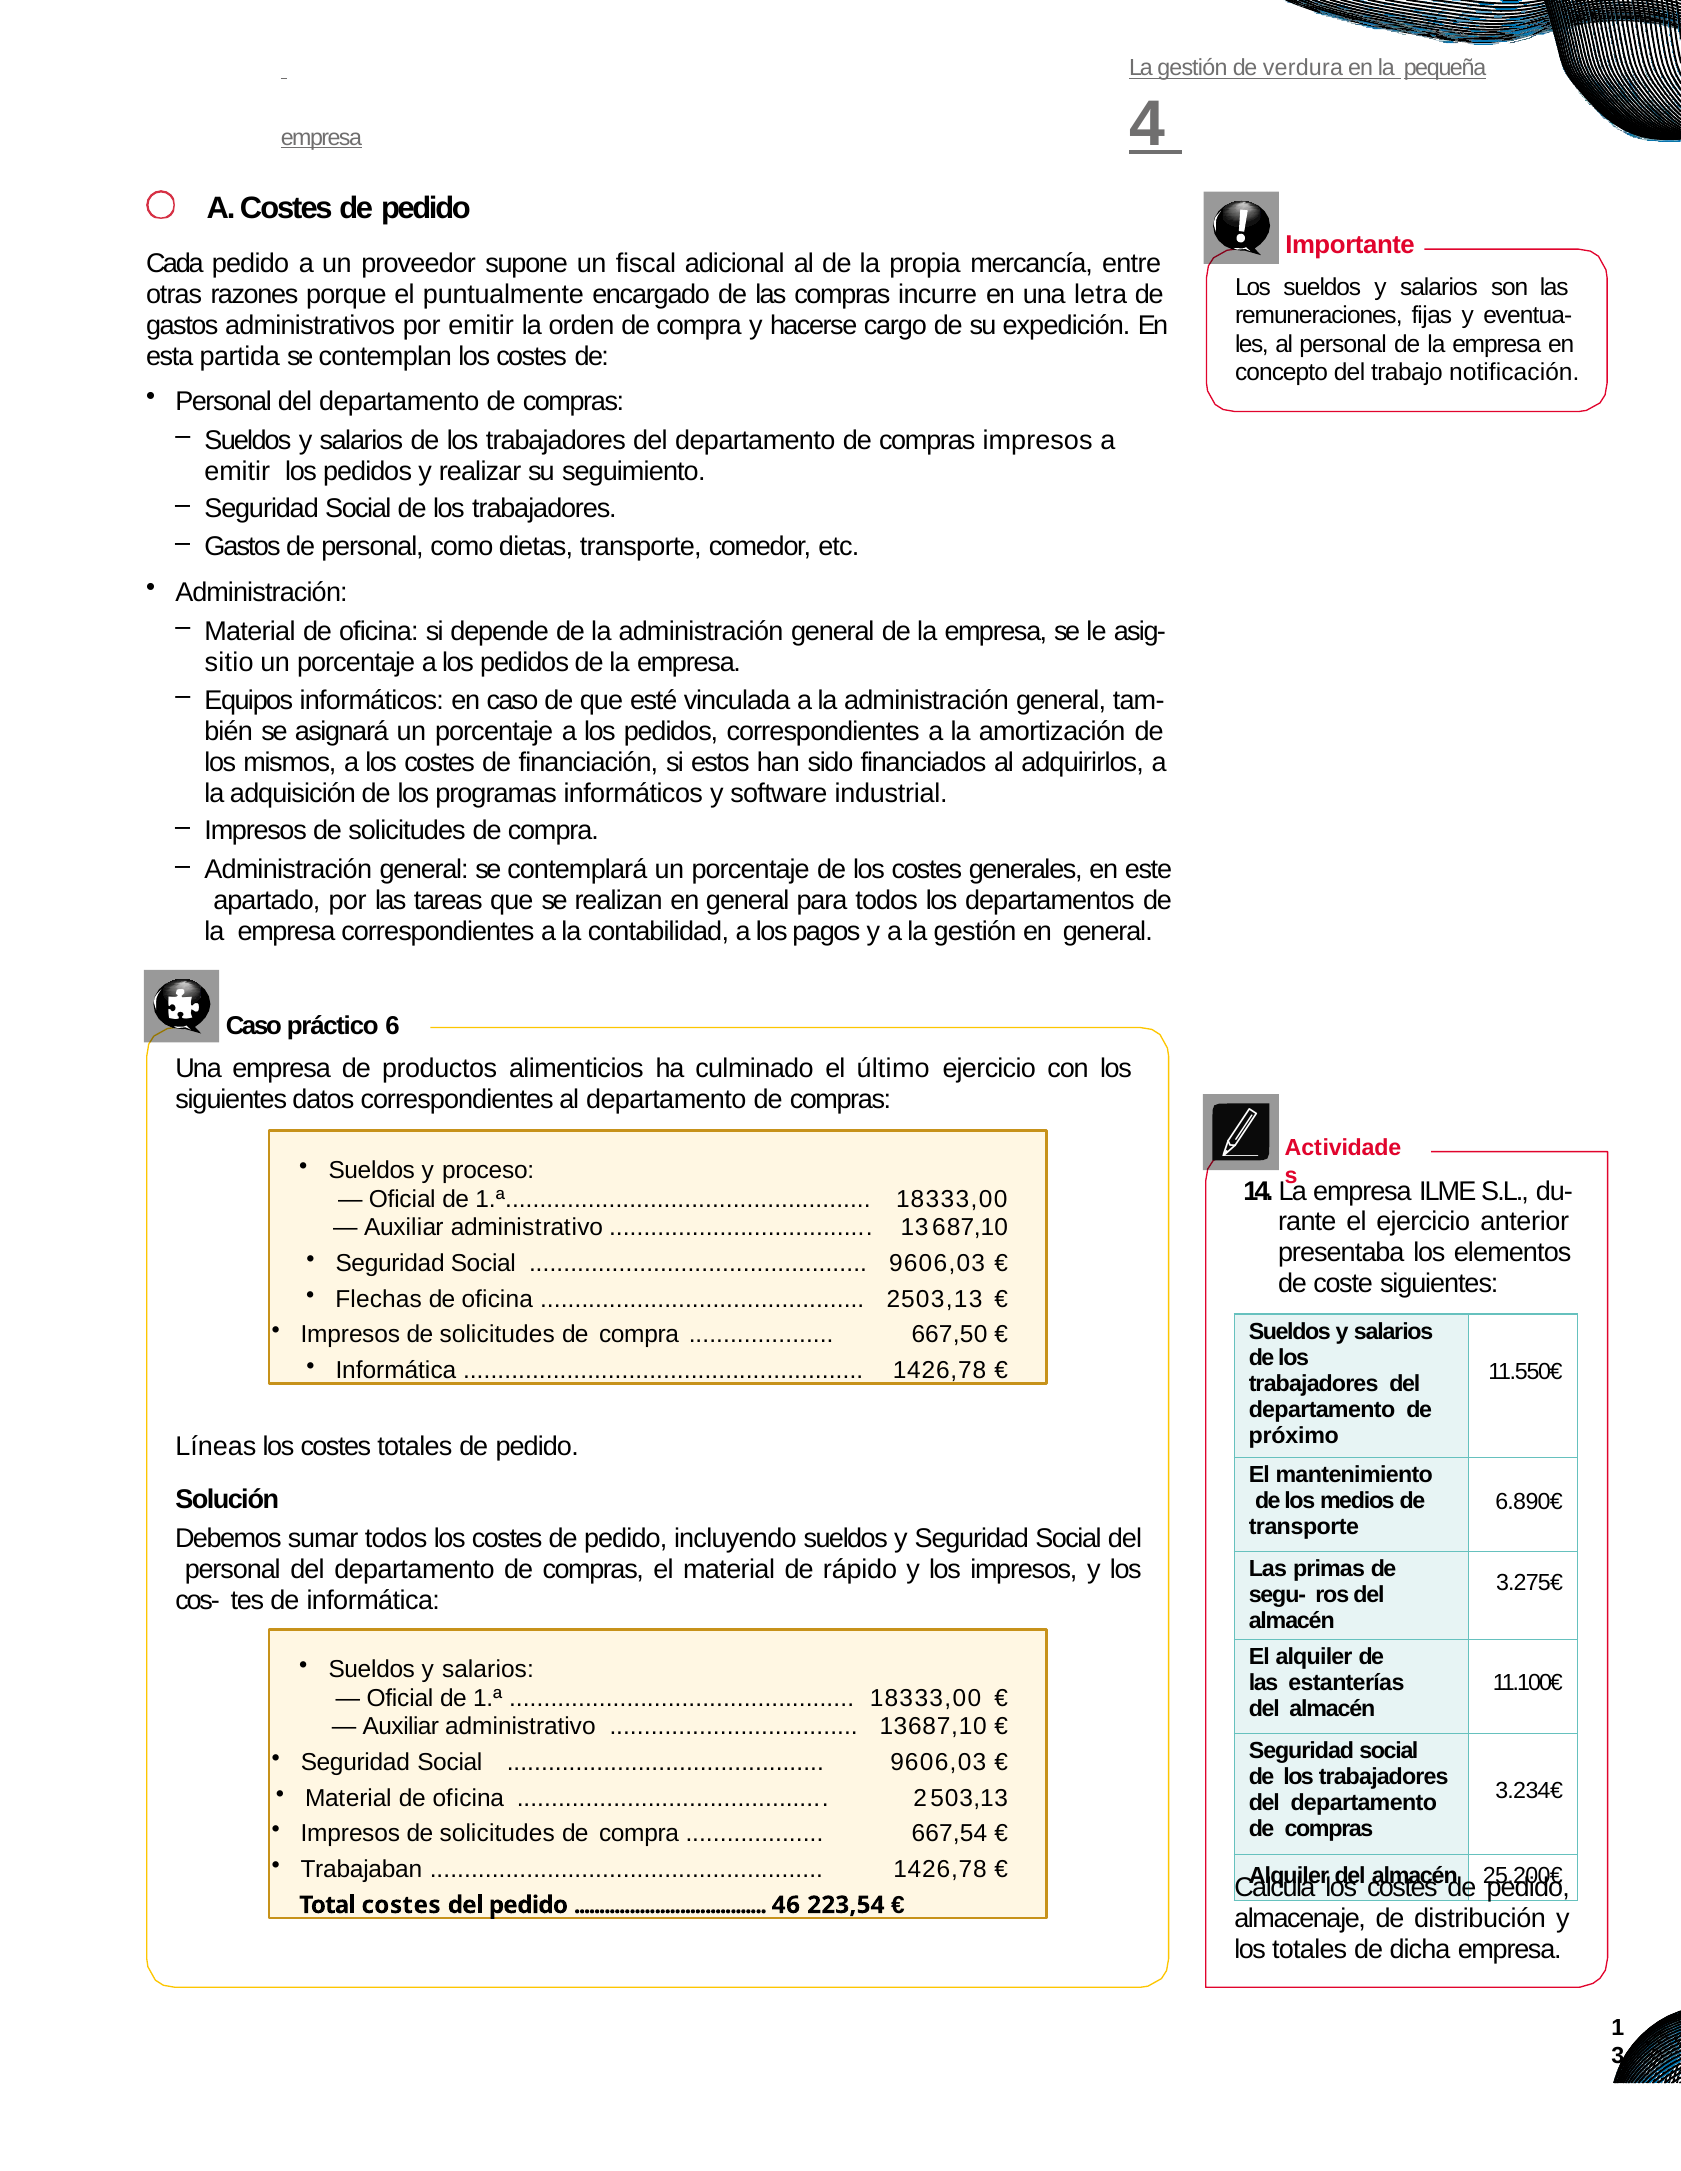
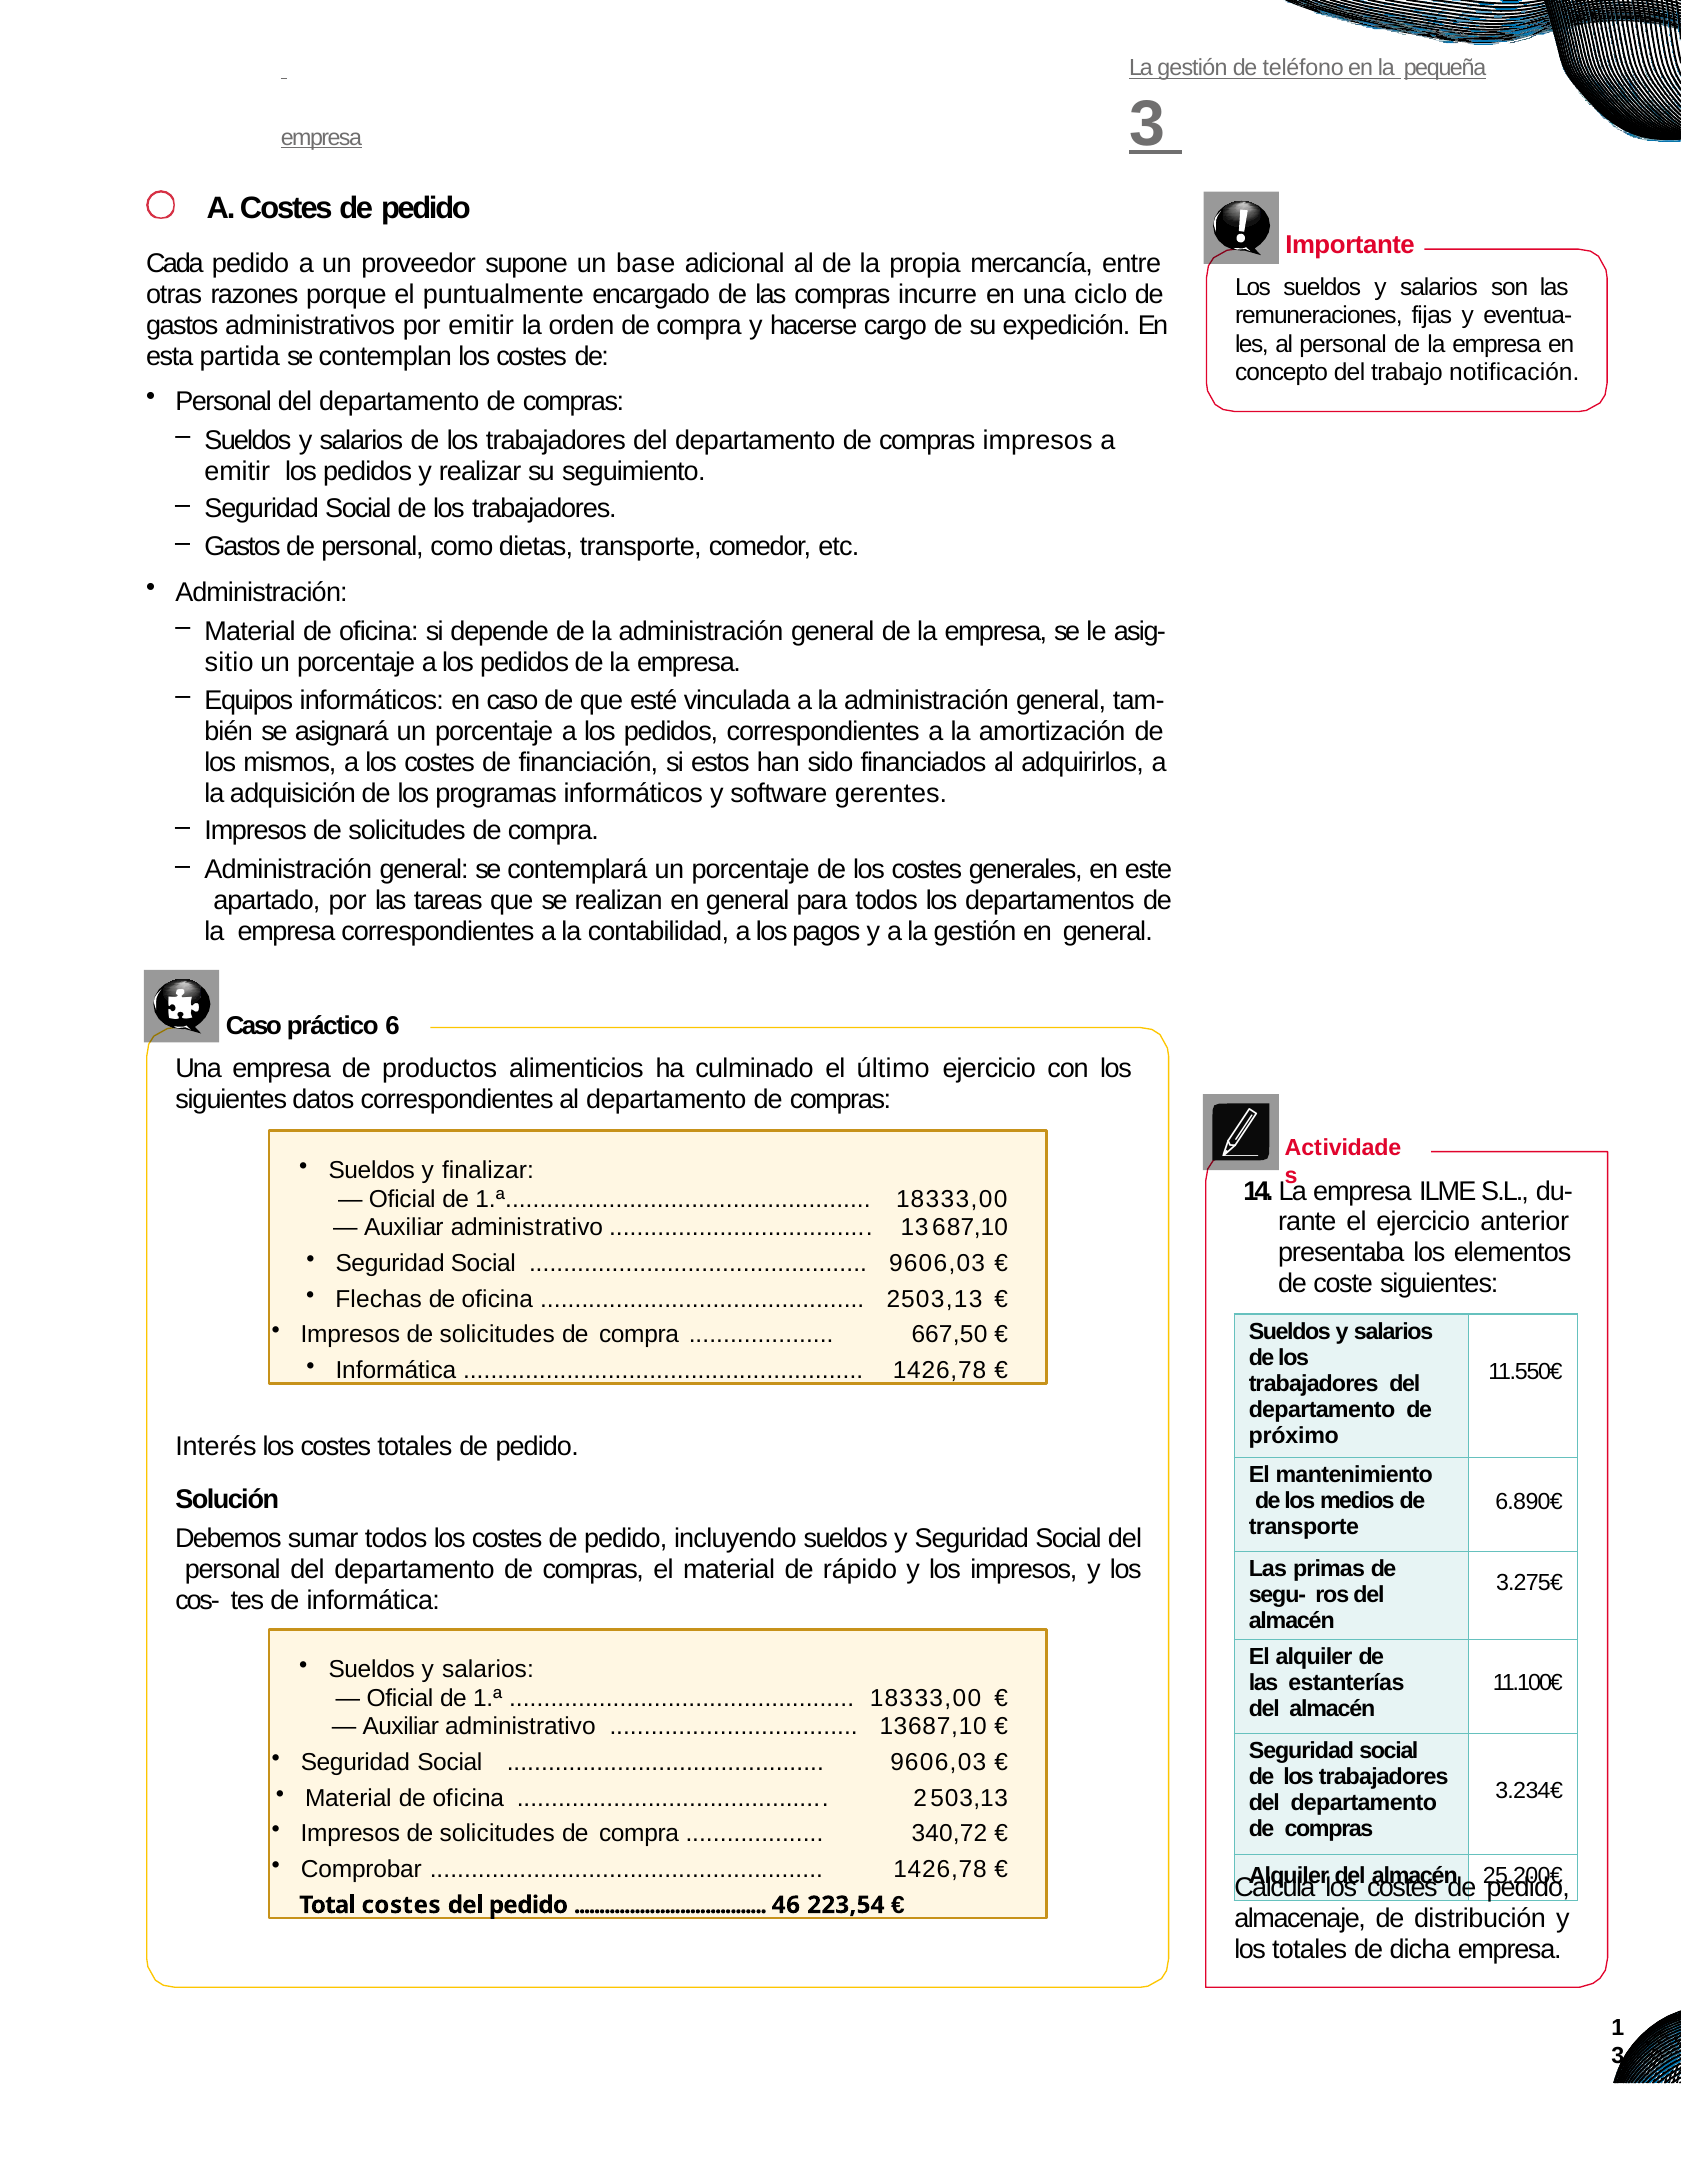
verdura: verdura -> teléfono
empresa 4: 4 -> 3
fiscal: fiscal -> base
letra: letra -> ciclo
industrial: industrial -> gerentes
proceso: proceso -> finalizar
Líneas: Líneas -> Interés
667,54: 667,54 -> 340,72
Trabajaban: Trabajaban -> Comprobar
